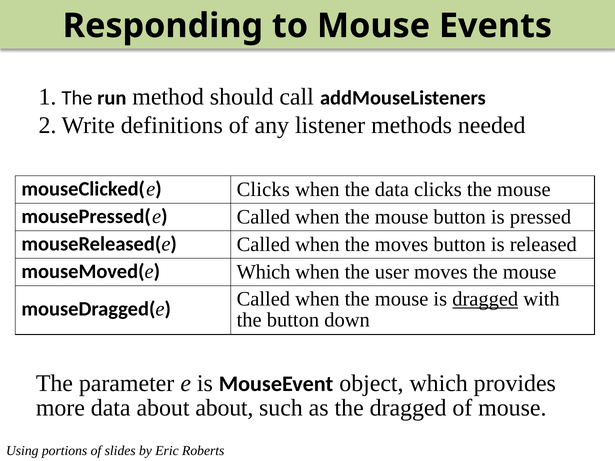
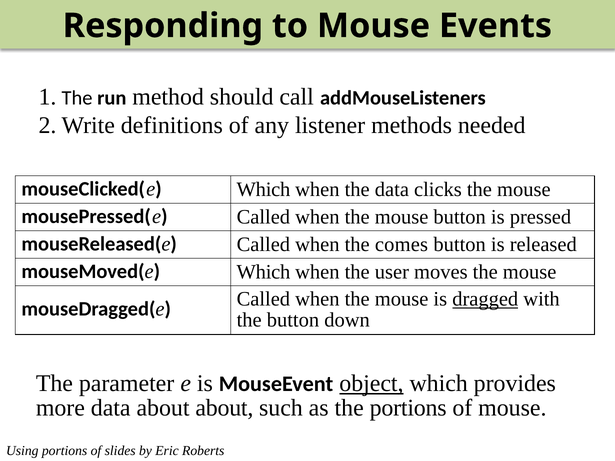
Clicks at (263, 189): Clicks -> Which
the moves: moves -> comes
object underline: none -> present
the dragged: dragged -> portions
